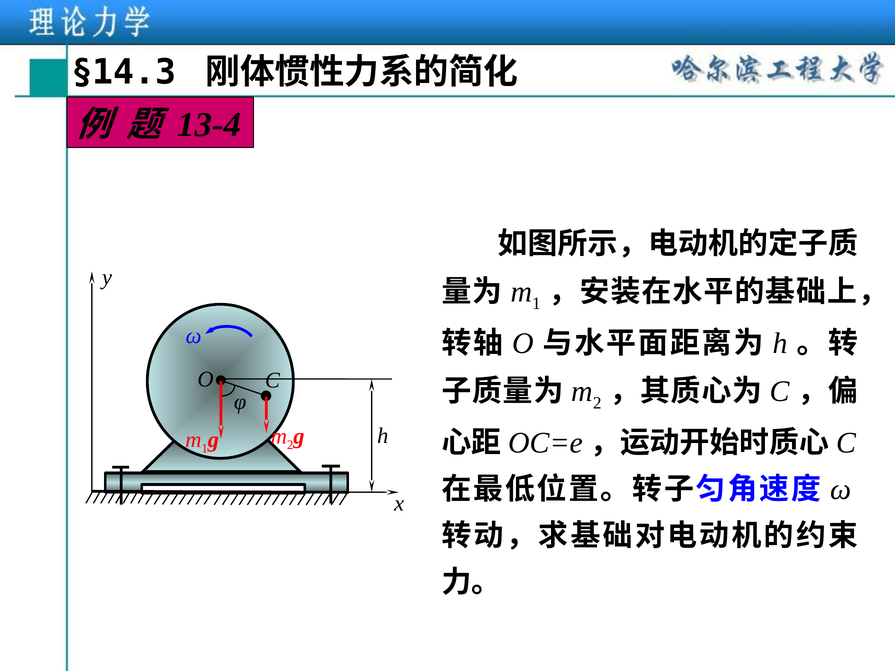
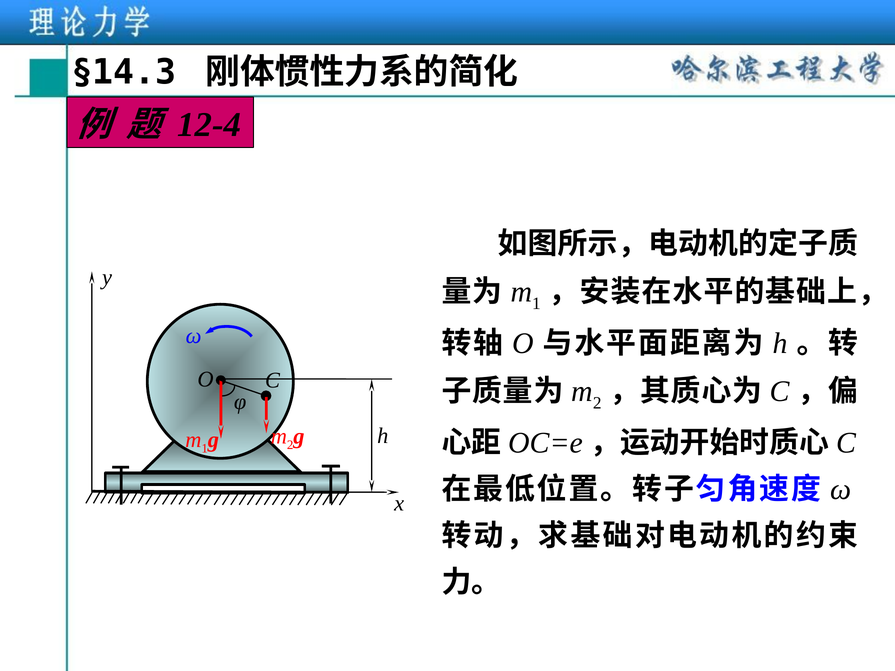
13-4: 13-4 -> 12-4
